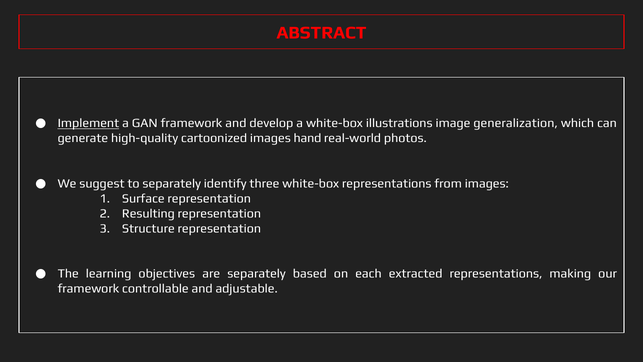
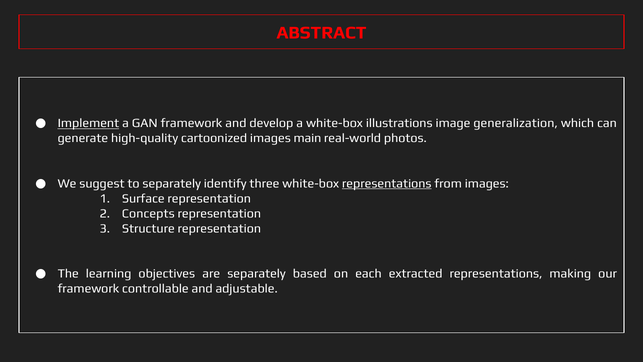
hand: hand -> main
representations at (387, 183) underline: none -> present
Resulting: Resulting -> Concepts
